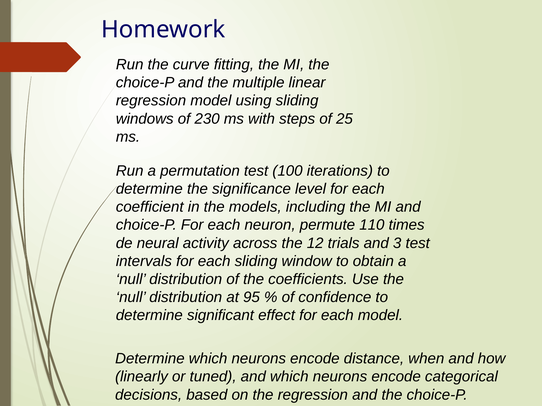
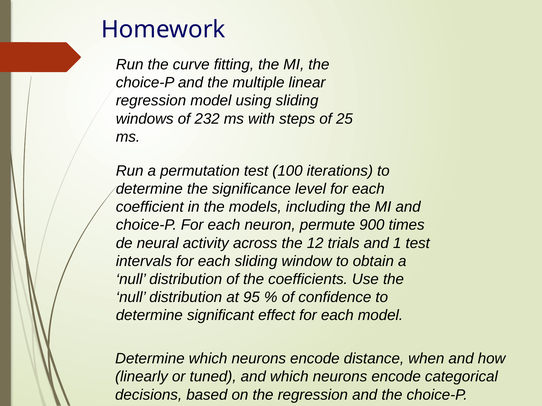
230: 230 -> 232
110: 110 -> 900
3: 3 -> 1
